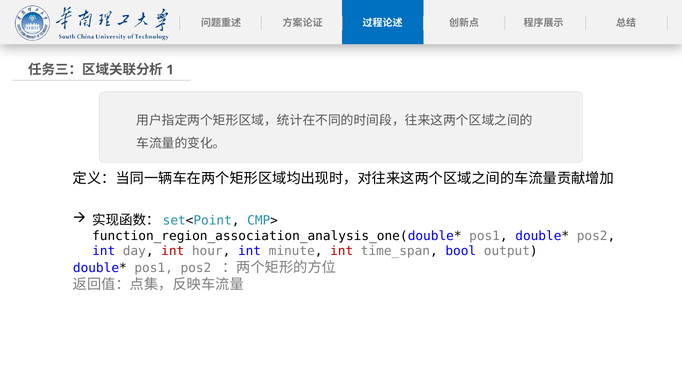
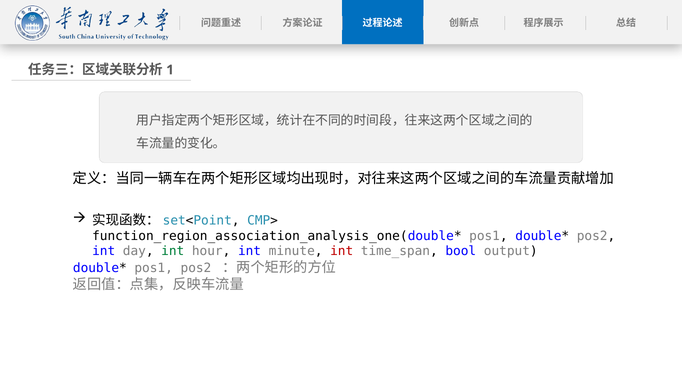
int at (173, 252) colour: red -> green
